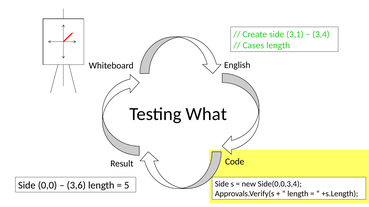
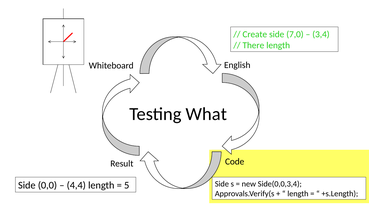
3,1: 3,1 -> 7,0
Cases: Cases -> There
3,6: 3,6 -> 4,4
